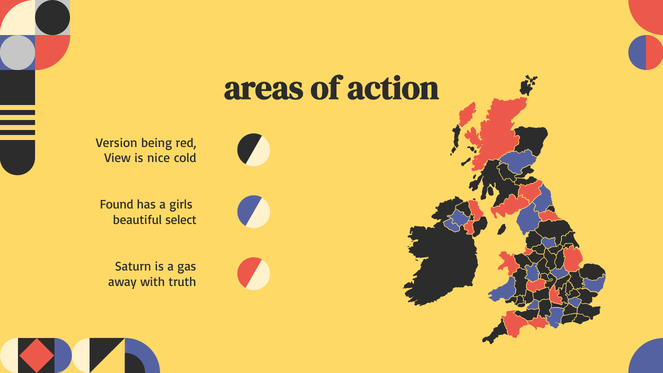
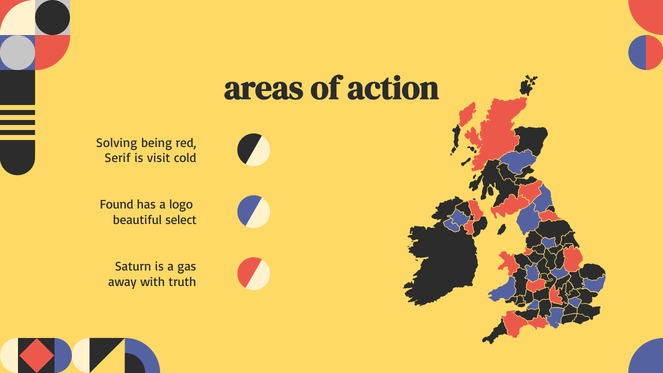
Version: Version -> Solving
View: View -> Serif
nice: nice -> visit
girls: girls -> logo
